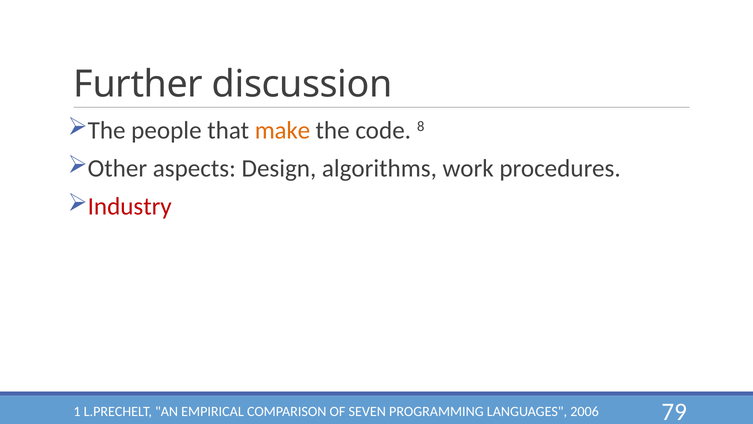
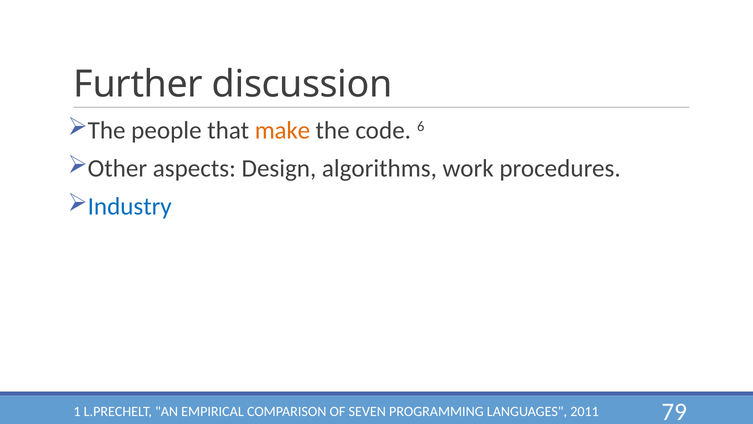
8: 8 -> 6
Industry colour: red -> blue
2006: 2006 -> 2011
